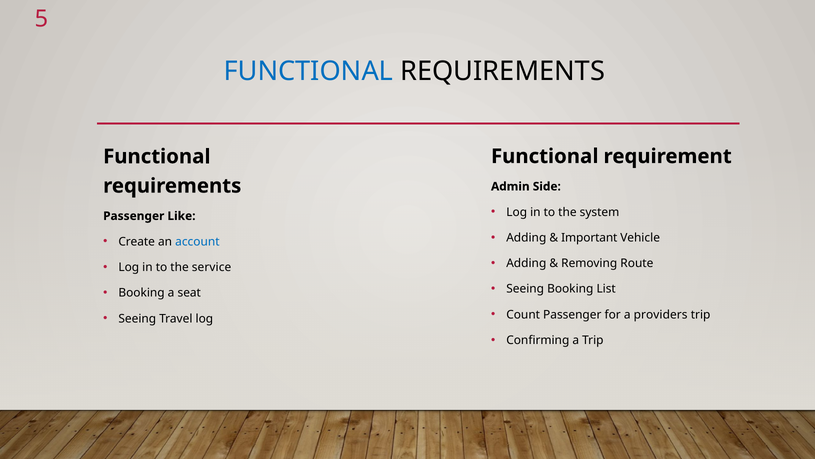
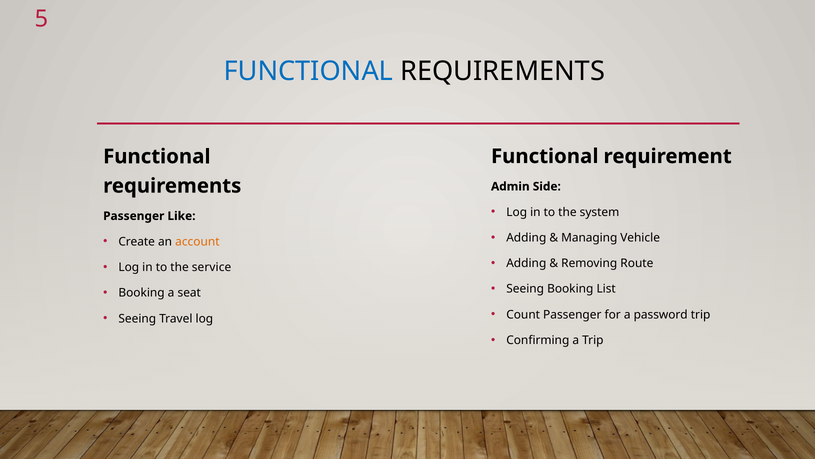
Important: Important -> Managing
account colour: blue -> orange
providers: providers -> password
